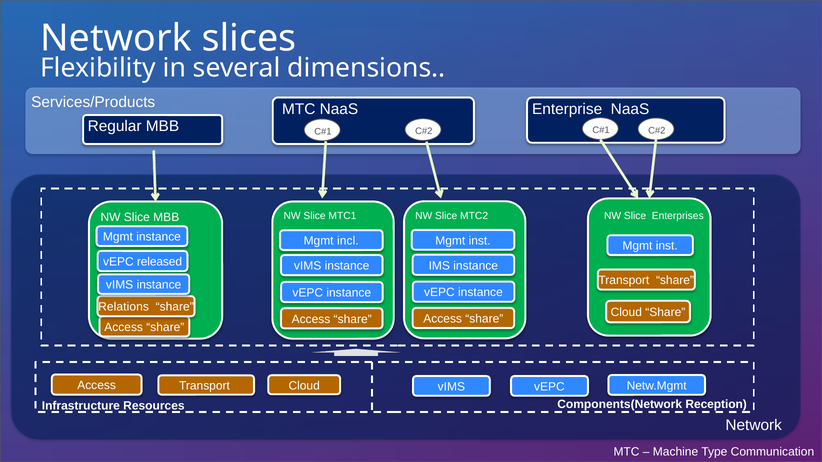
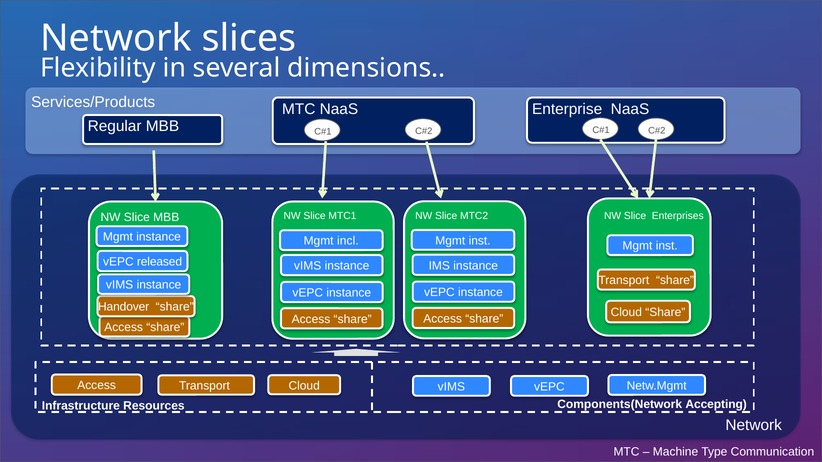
Relations: Relations -> Handover
Reception: Reception -> Accepting
